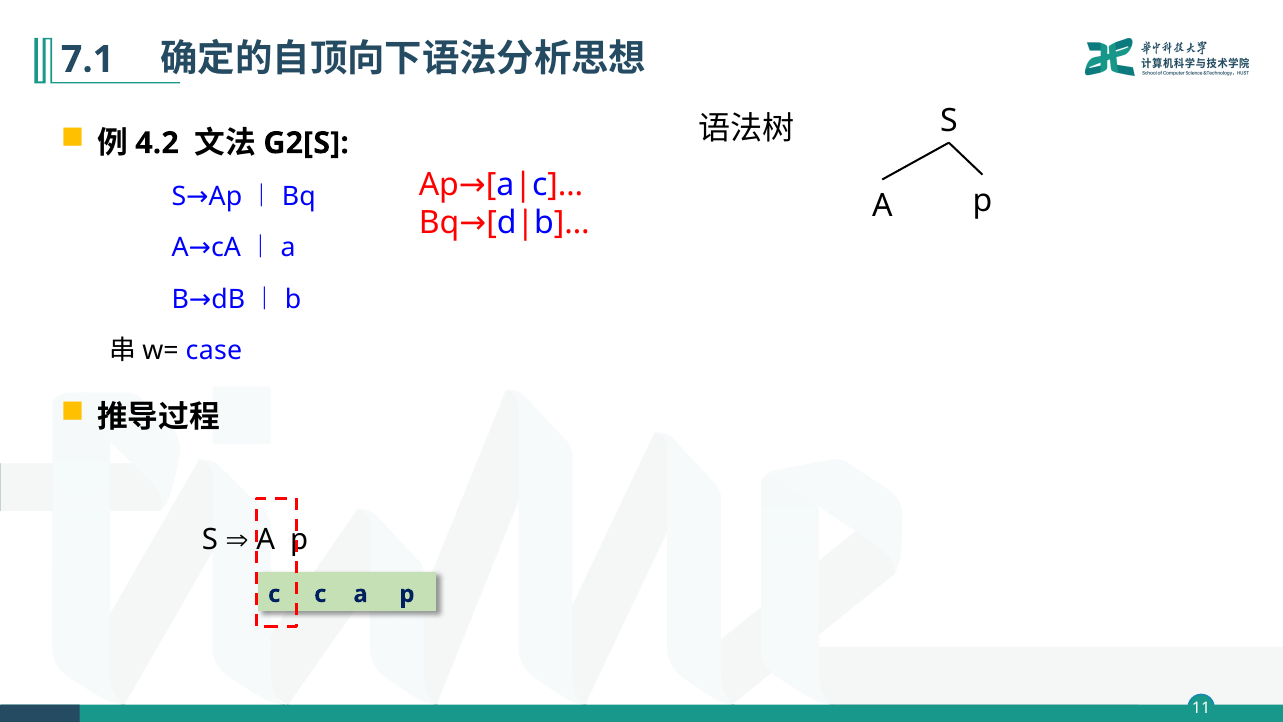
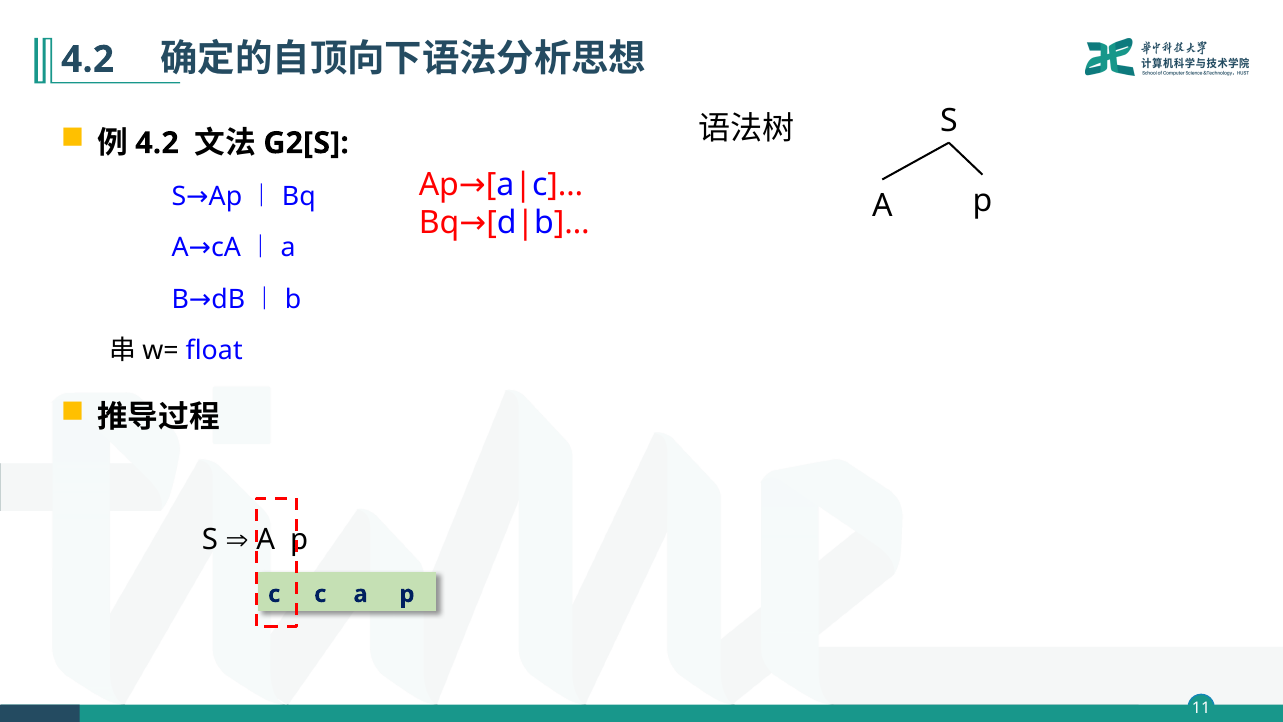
7.1 at (88, 59): 7.1 -> 4.2
case: case -> float
